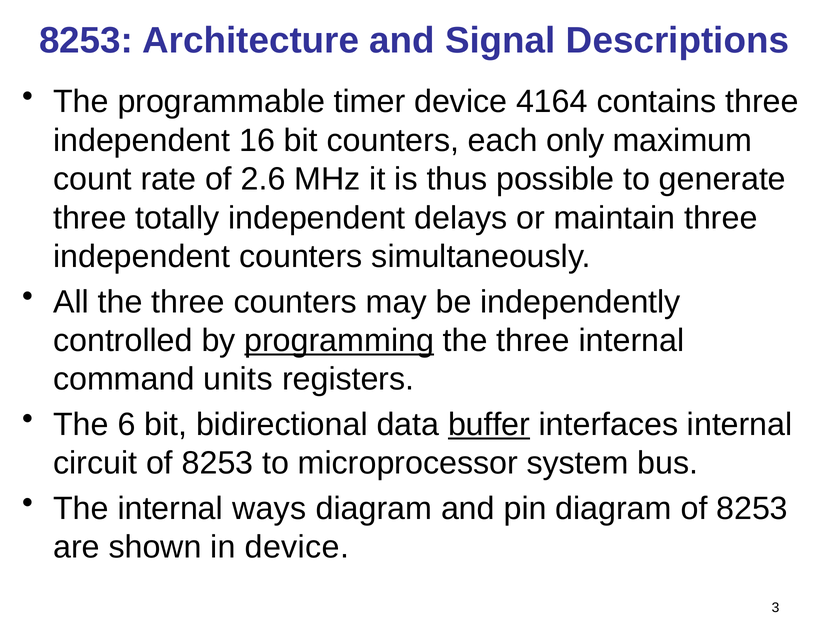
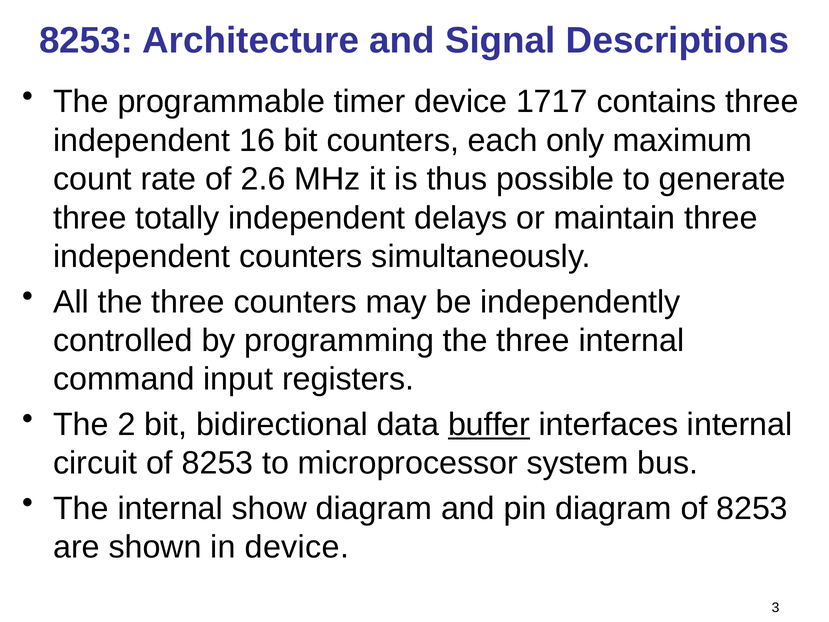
4164: 4164 -> 1717
programming underline: present -> none
units: units -> input
6: 6 -> 2
ways: ways -> show
